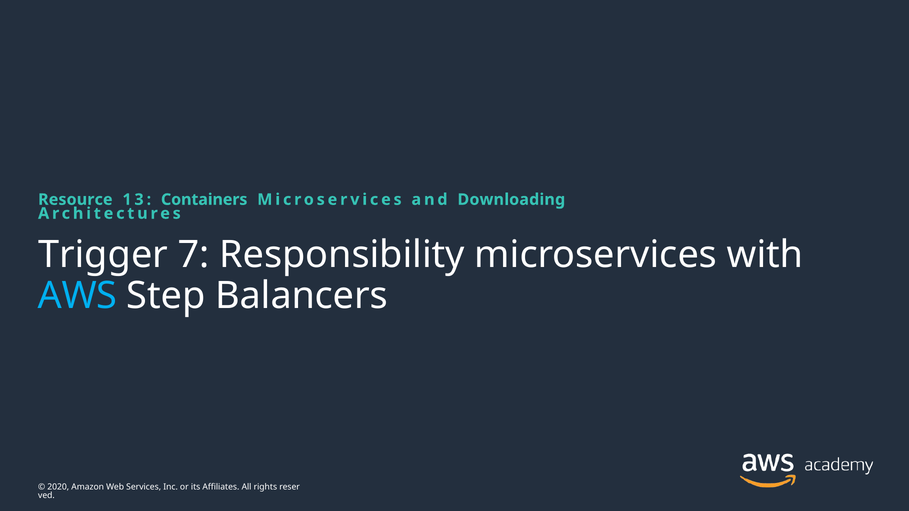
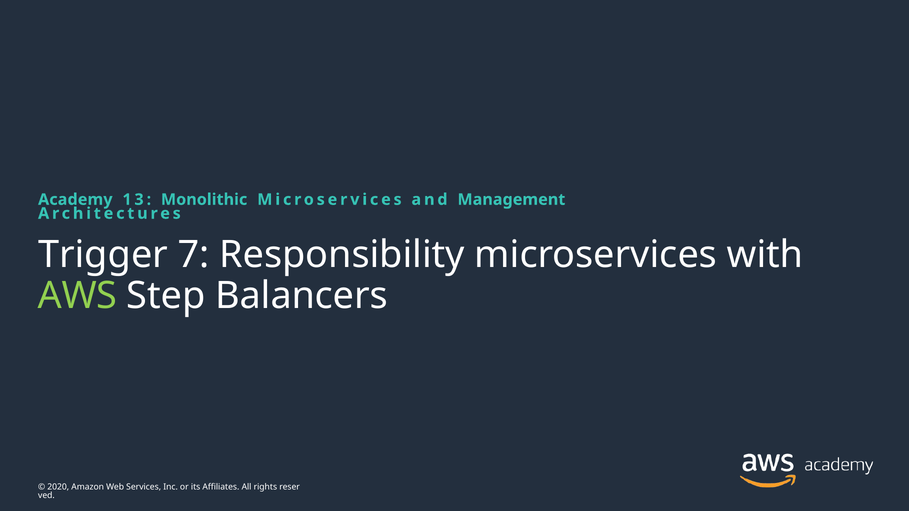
Resource: Resource -> Academy
Containers: Containers -> Monolithic
Downloading: Downloading -> Management
AWS colour: light blue -> light green
